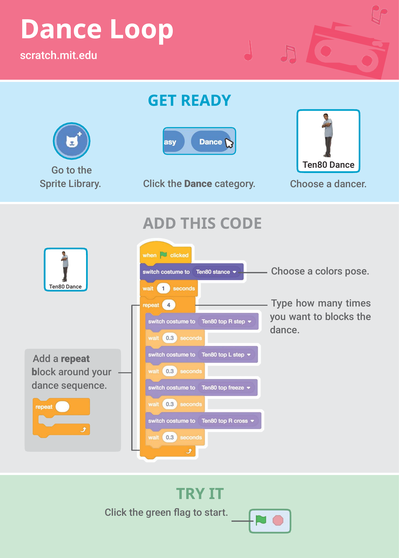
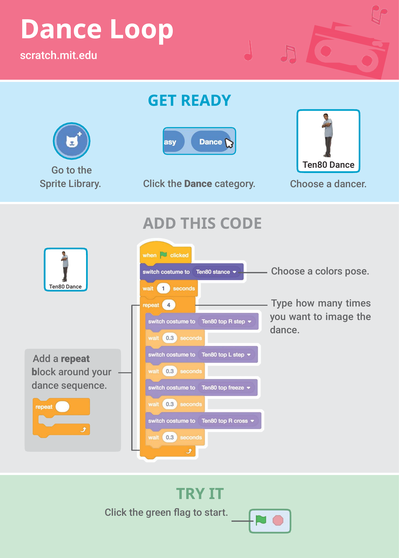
blocks: blocks -> image
